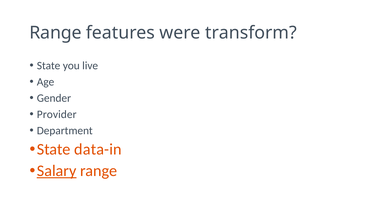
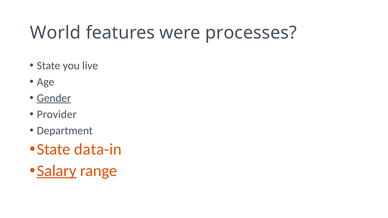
Range at (55, 33): Range -> World
transform: transform -> processes
Gender underline: none -> present
